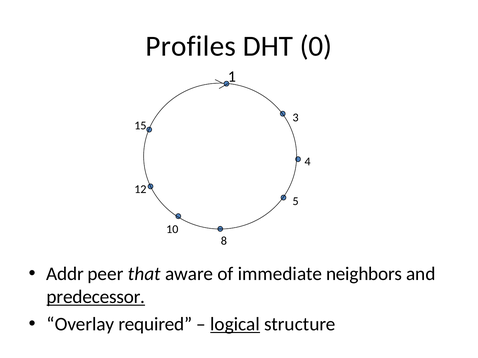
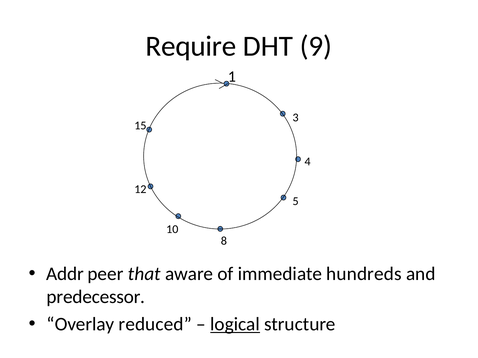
Profiles: Profiles -> Require
0: 0 -> 9
neighbors: neighbors -> hundreds
predecessor underline: present -> none
required: required -> reduced
